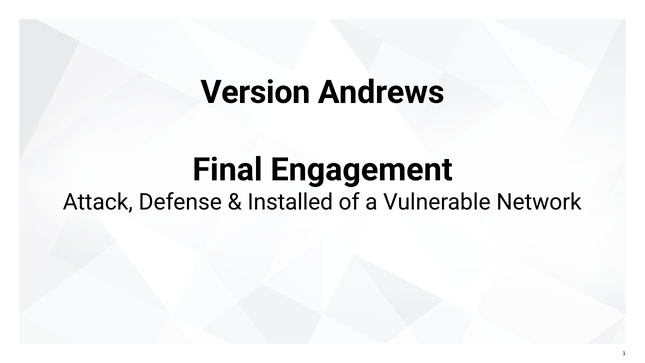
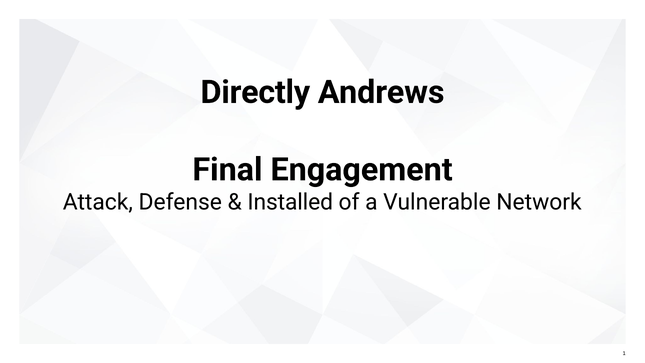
Version: Version -> Directly
